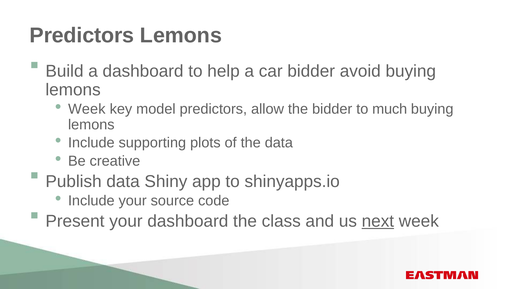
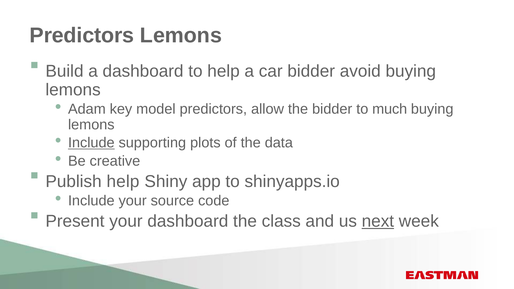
Week at (87, 109): Week -> Adam
Include at (91, 143) underline: none -> present
Publish data: data -> help
